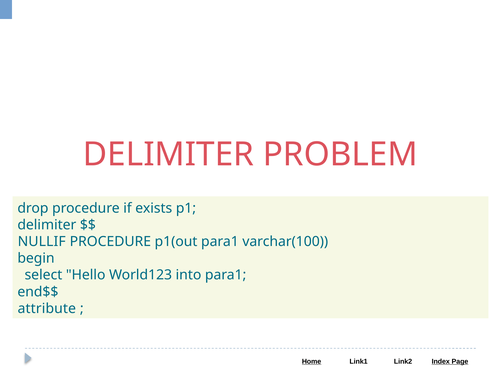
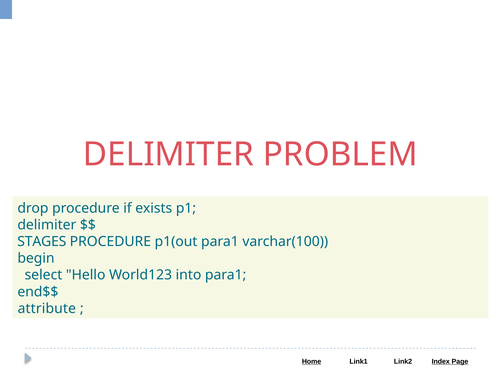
NULLIF: NULLIF -> STAGES
